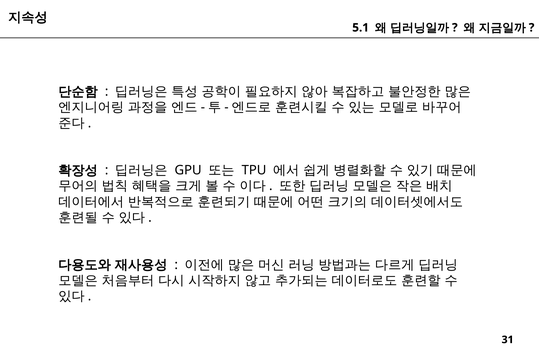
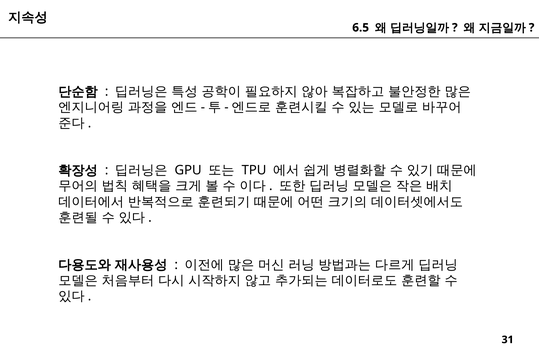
5.1: 5.1 -> 6.5
